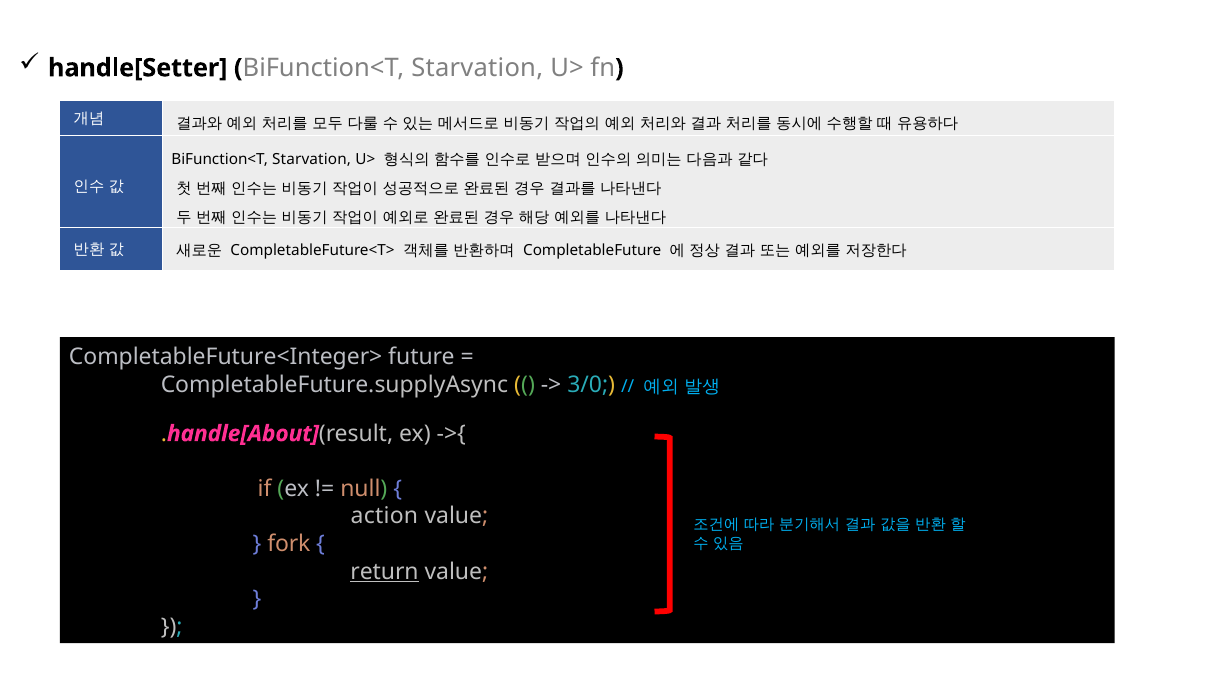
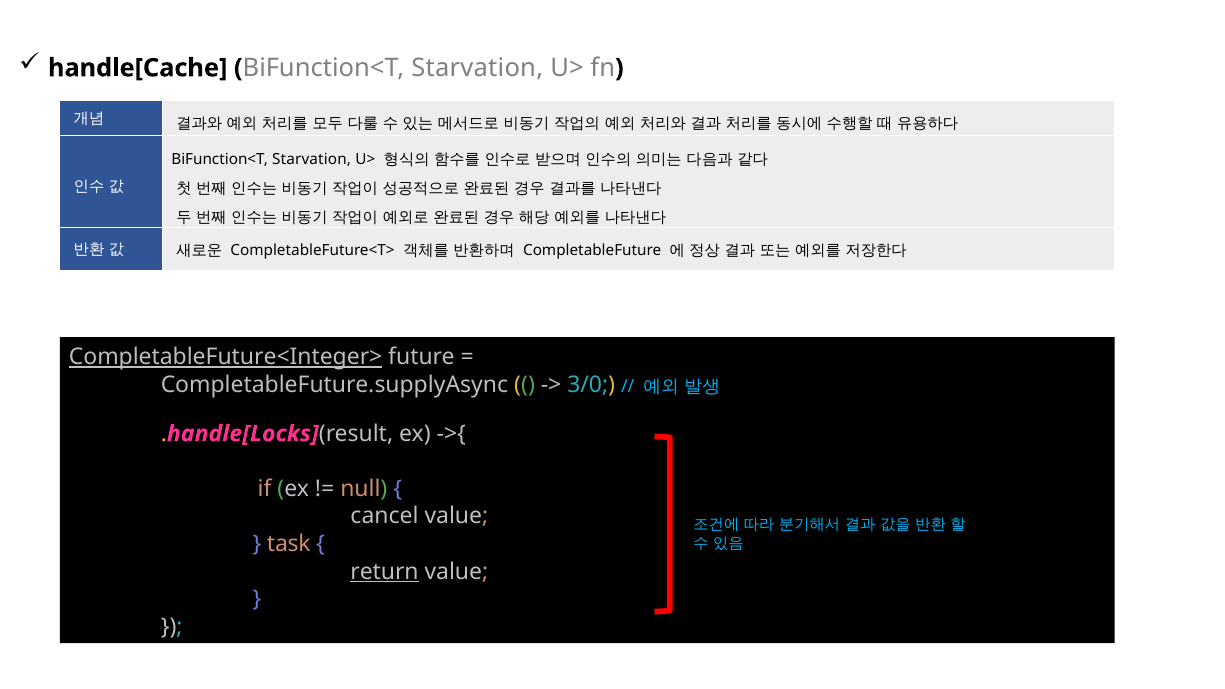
handle[Setter: handle[Setter -> handle[Cache
CompletableFuture<Integer> underline: none -> present
handle[About: handle[About -> handle[Locks
action: action -> cancel
fork: fork -> task
